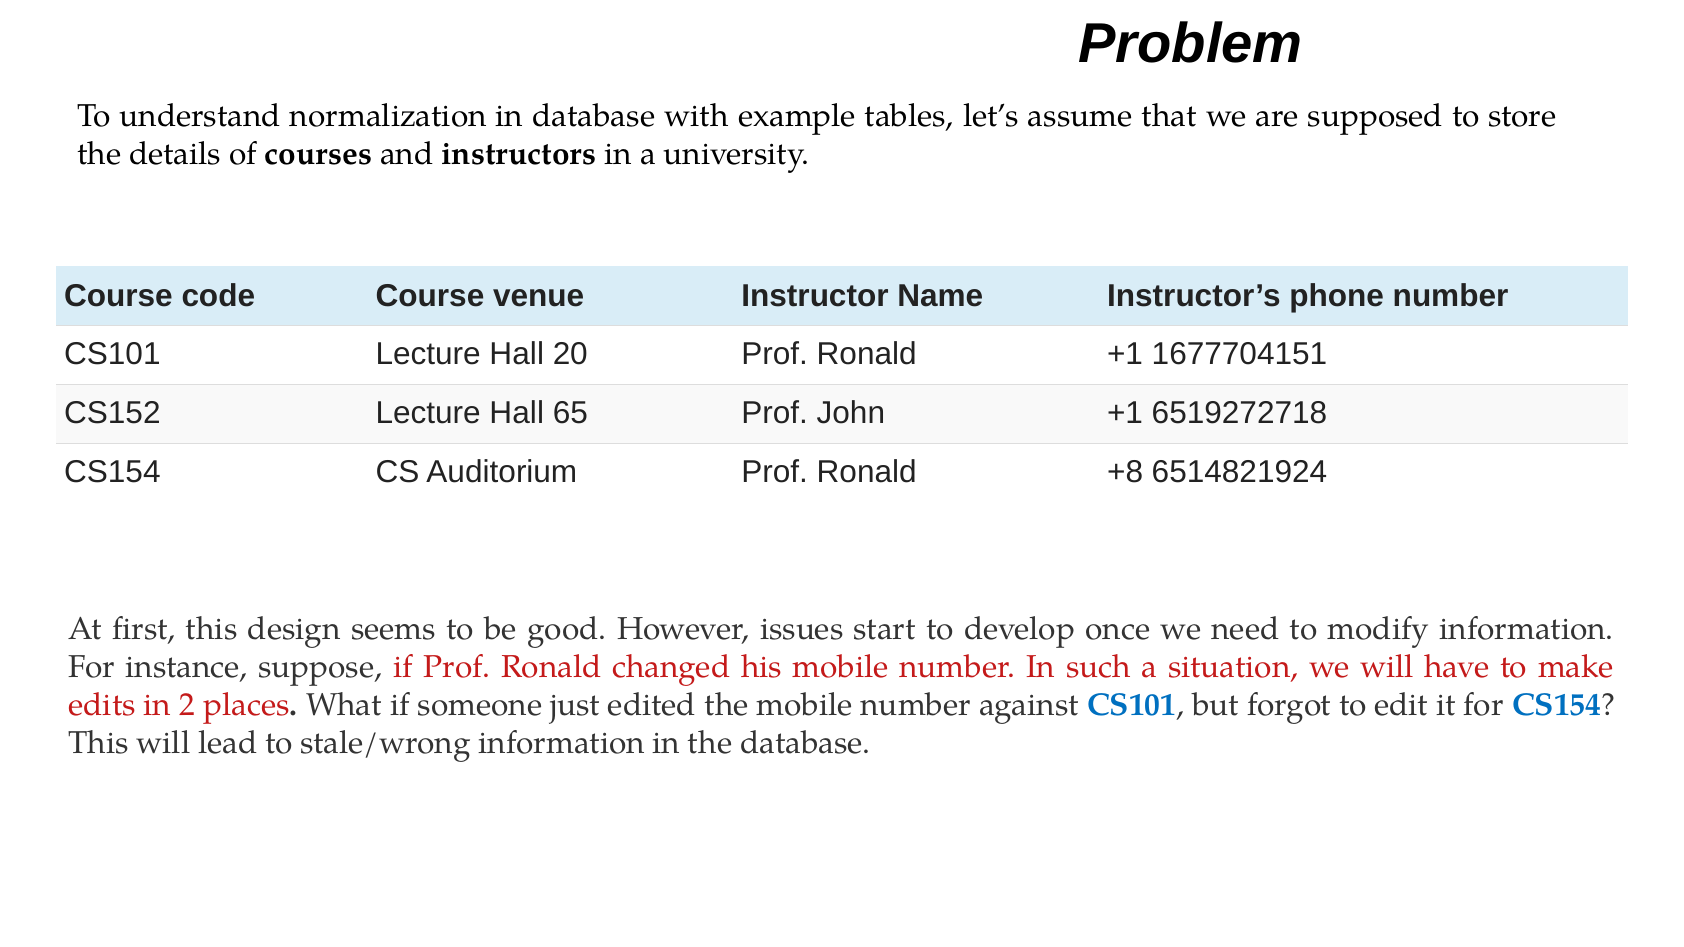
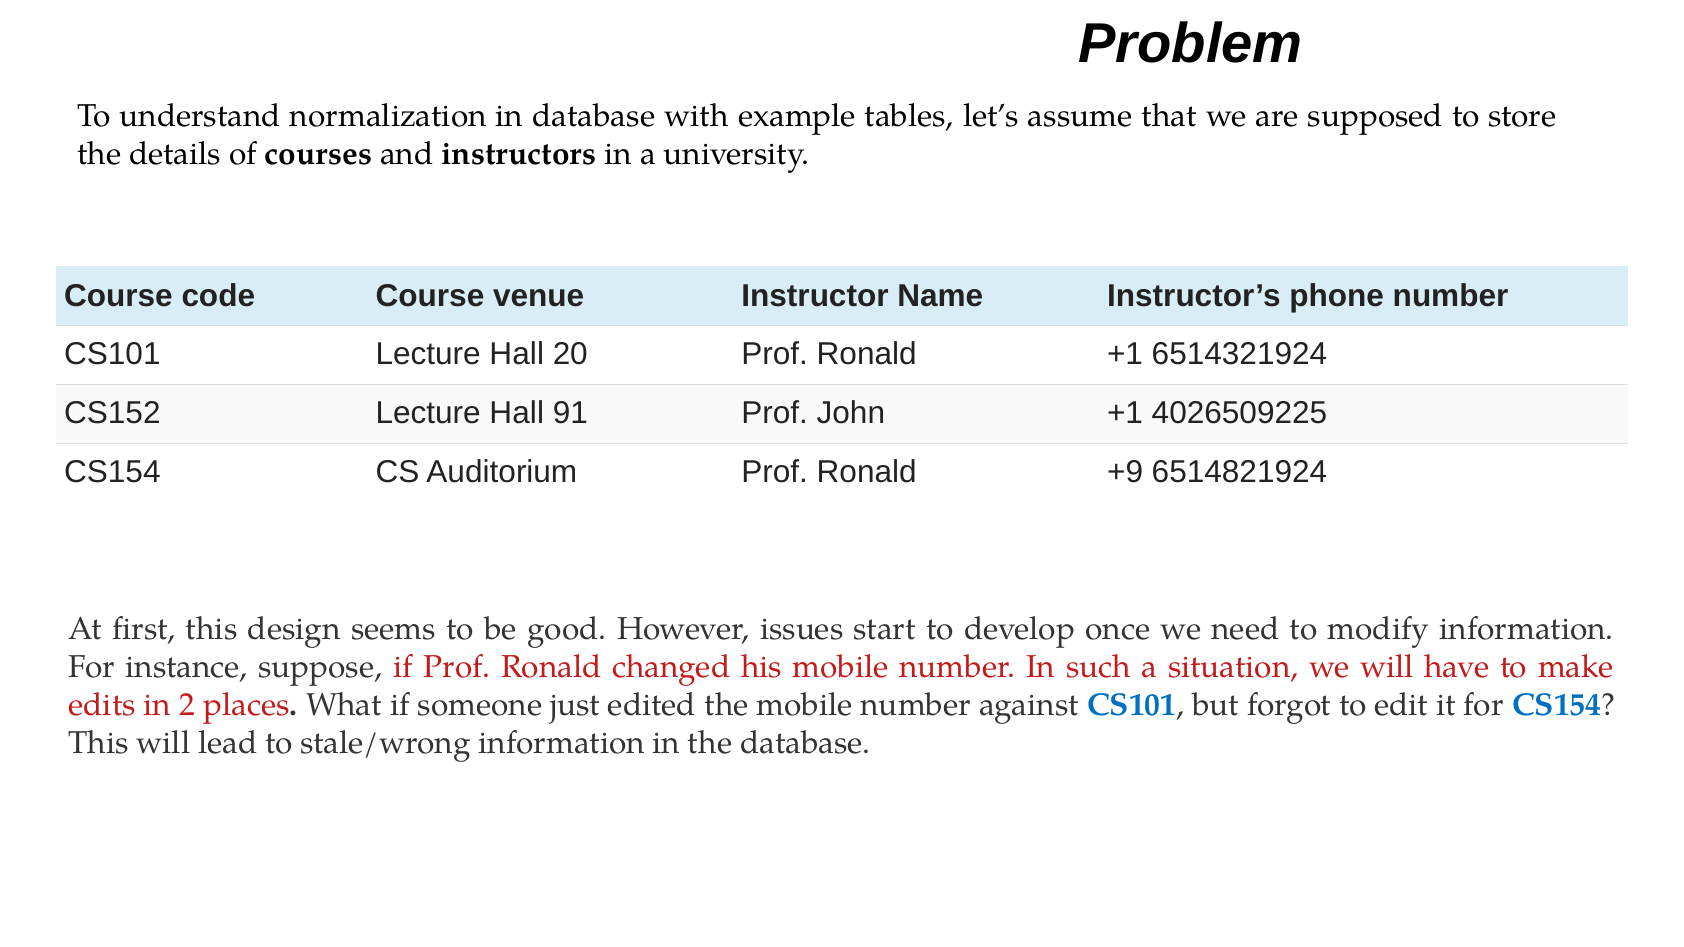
1677704151: 1677704151 -> 6514321924
65: 65 -> 91
6519272718: 6519272718 -> 4026509225
+8: +8 -> +9
